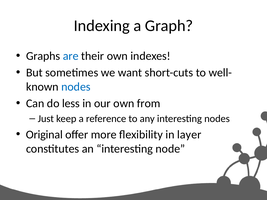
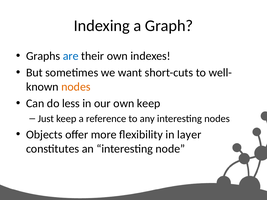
nodes at (76, 87) colour: blue -> orange
own from: from -> keep
Original: Original -> Objects
